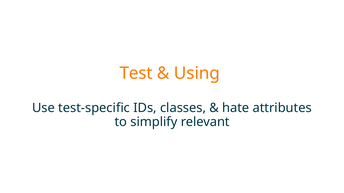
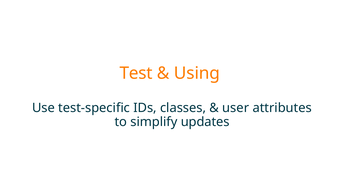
hate: hate -> user
relevant: relevant -> updates
